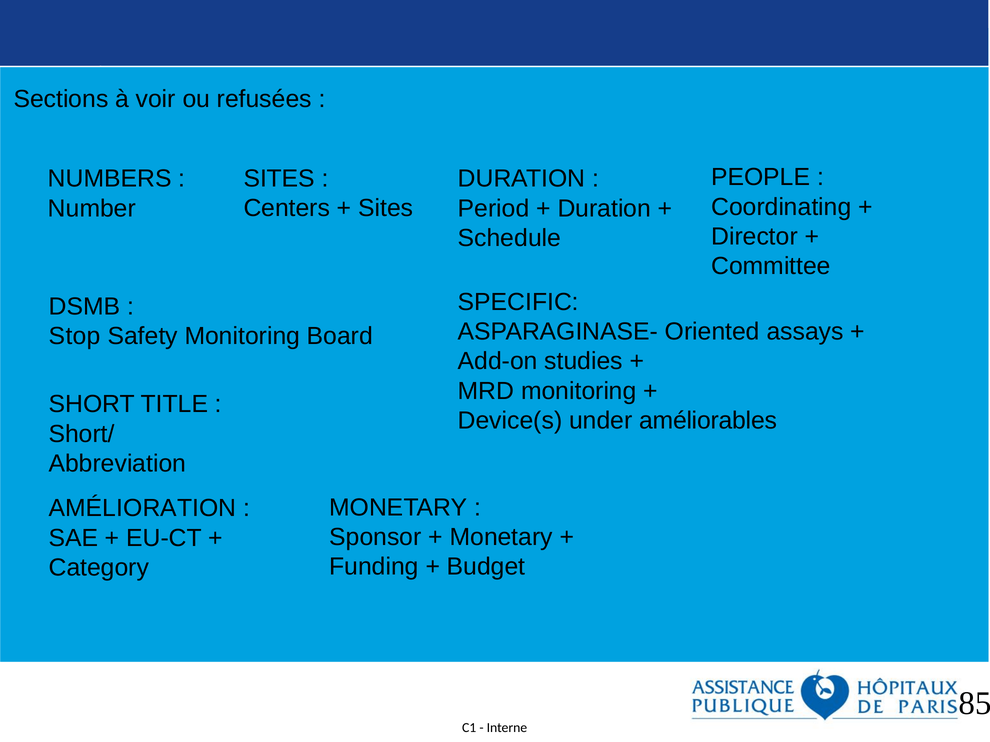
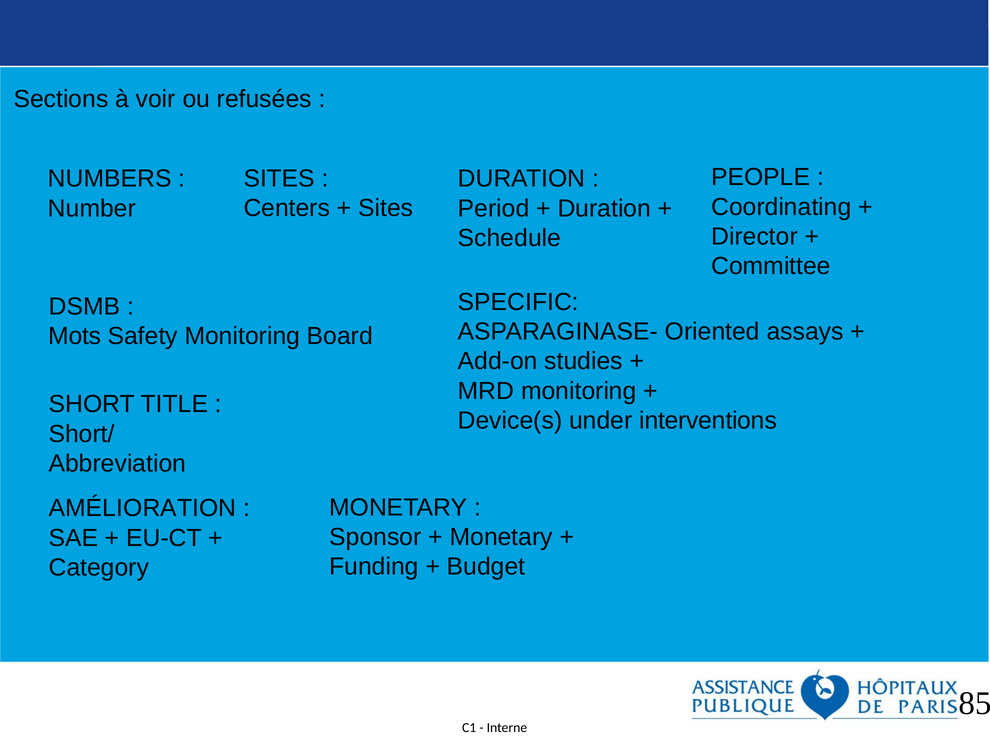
Stop: Stop -> Mots
améliorables: améliorables -> interventions
